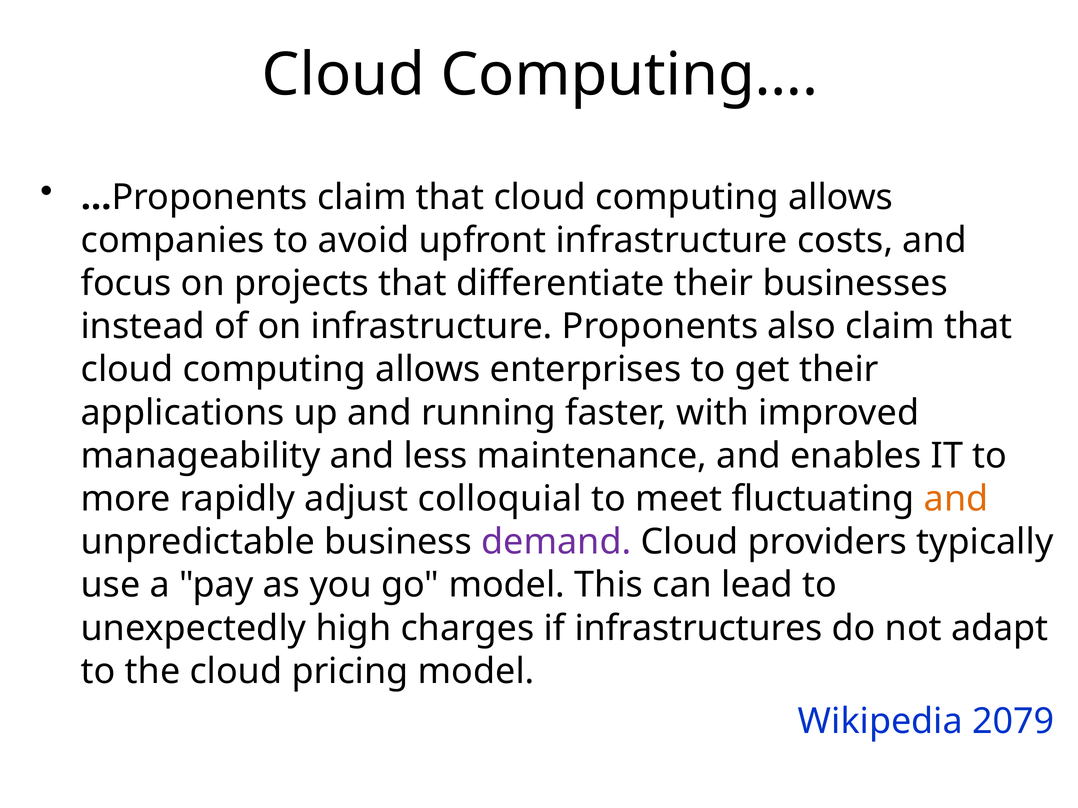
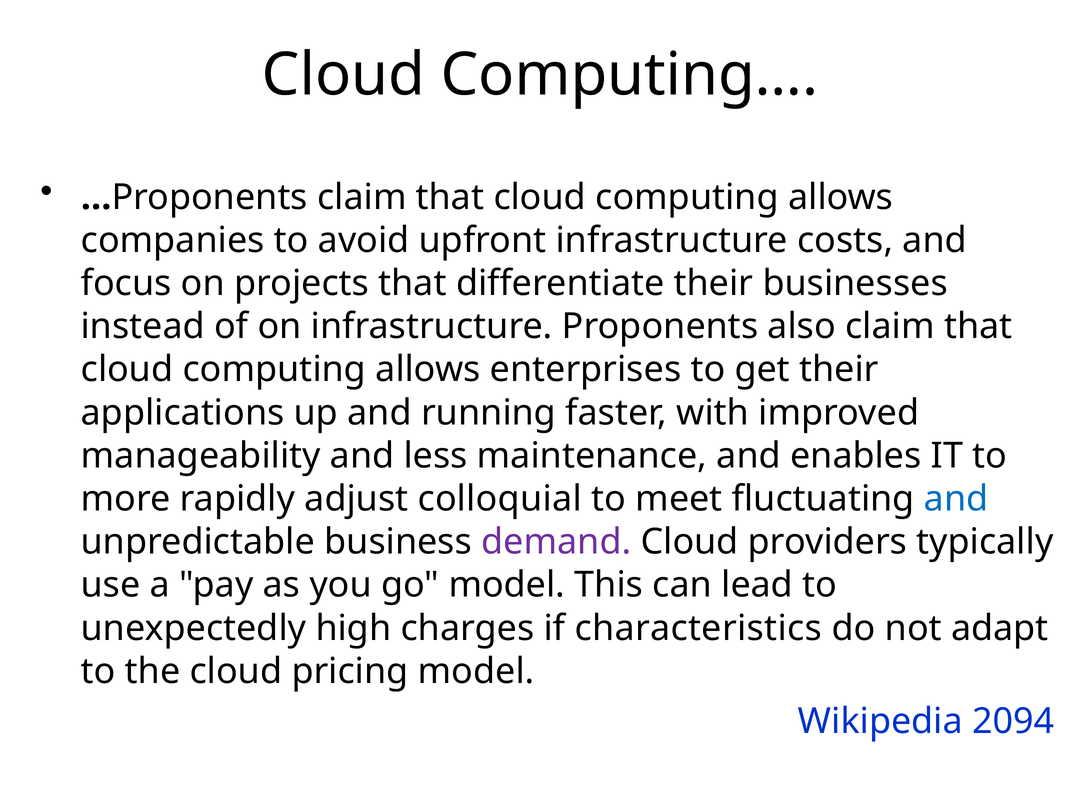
and at (956, 499) colour: orange -> blue
infrastructures: infrastructures -> characteristics
2079: 2079 -> 2094
